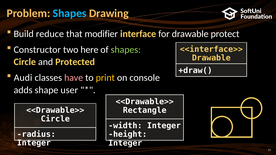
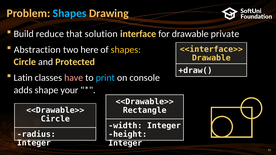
modifier: modifier -> solution
protect: protect -> private
Constructor: Constructor -> Abstraction
shapes at (126, 50) colour: light green -> yellow
Audi: Audi -> Latin
print colour: yellow -> light blue
user: user -> your
